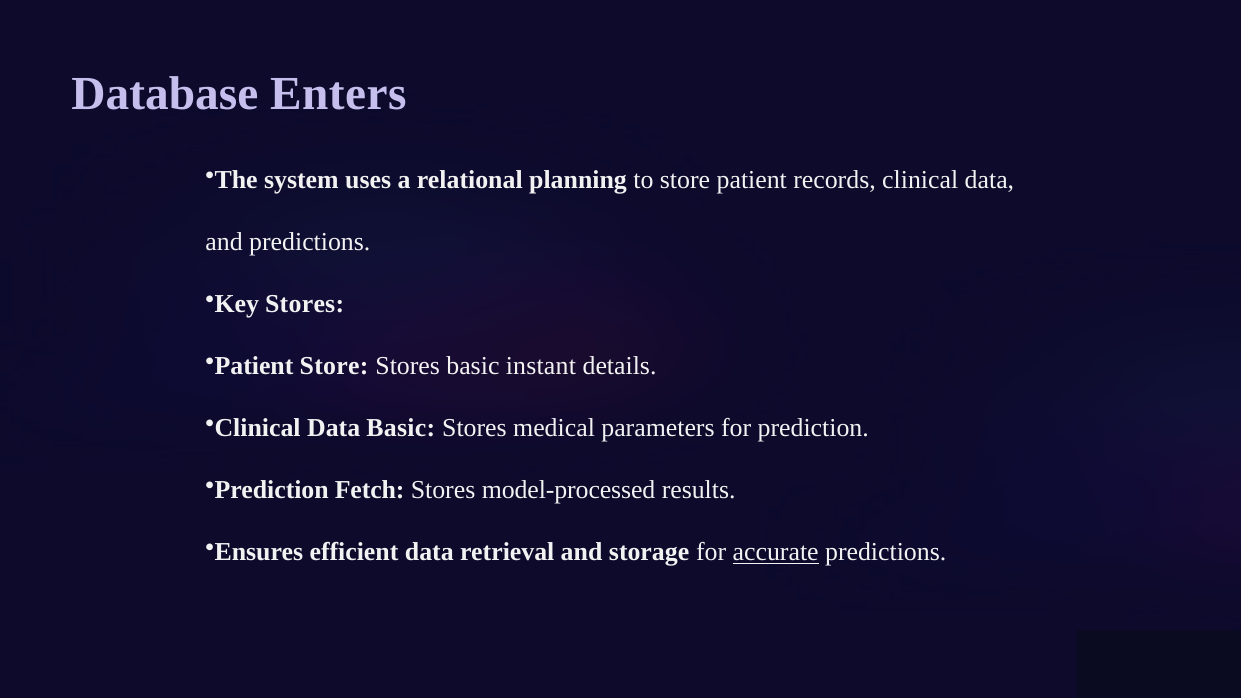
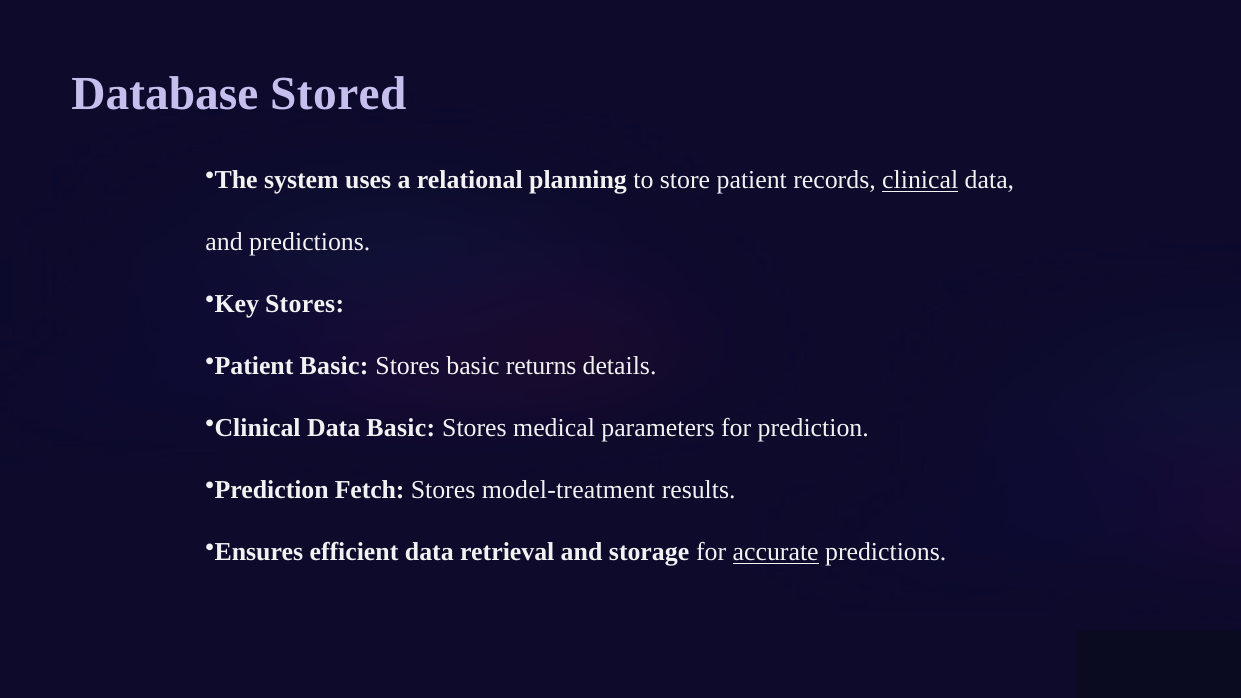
Enters: Enters -> Stored
clinical at (920, 180) underline: none -> present
Patient Store: Store -> Basic
instant: instant -> returns
model-processed: model-processed -> model-treatment
